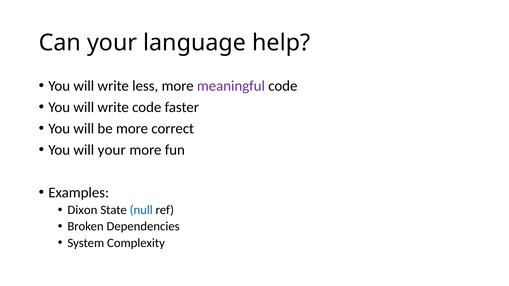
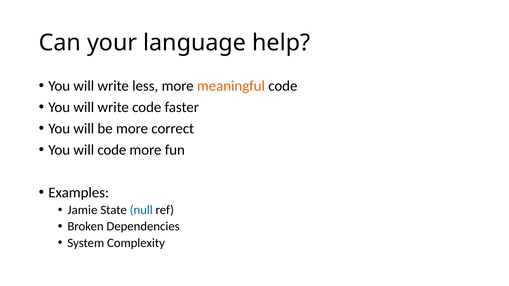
meaningful colour: purple -> orange
will your: your -> code
Dixon: Dixon -> Jamie
